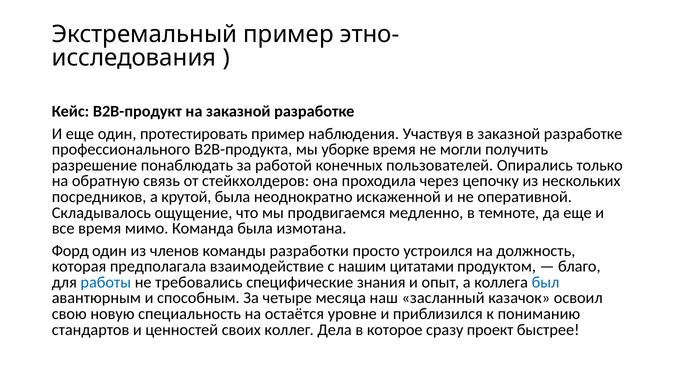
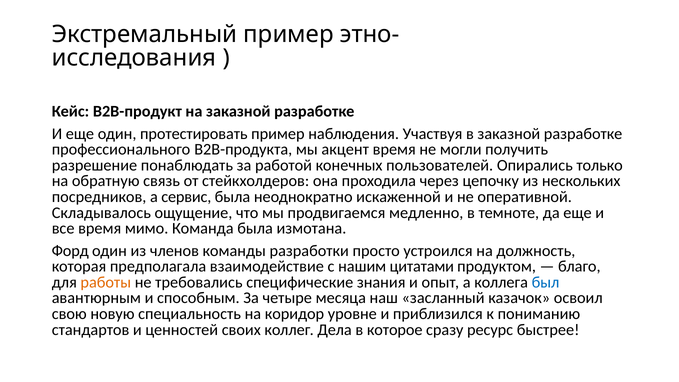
уборке: уборке -> акцент
крутой: крутой -> сервис
работы colour: blue -> orange
остаётся: остаётся -> коридор
проект: проект -> ресурс
